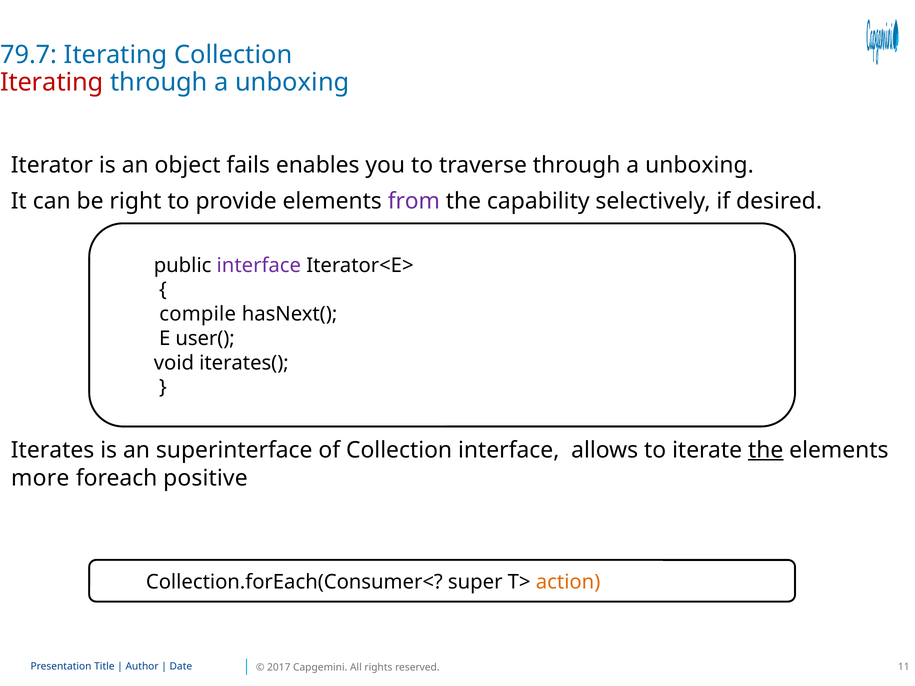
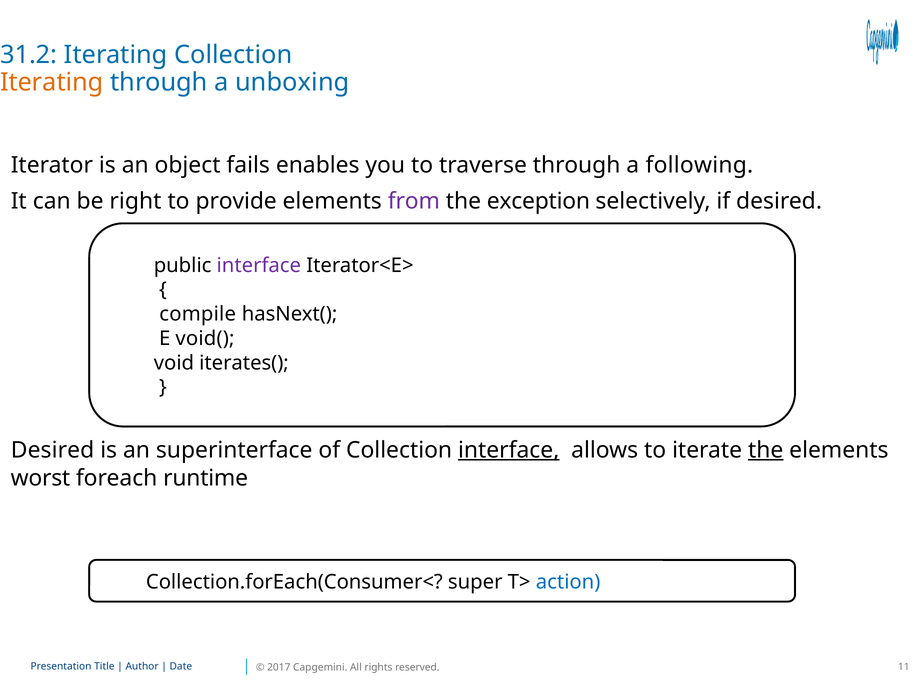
79.7: 79.7 -> 31.2
Iterating at (52, 82) colour: red -> orange
traverse through a unboxing: unboxing -> following
capability: capability -> exception
user(: user( -> void(
Iterates at (53, 450): Iterates -> Desired
interface at (509, 450) underline: none -> present
more: more -> worst
positive: positive -> runtime
action colour: orange -> blue
